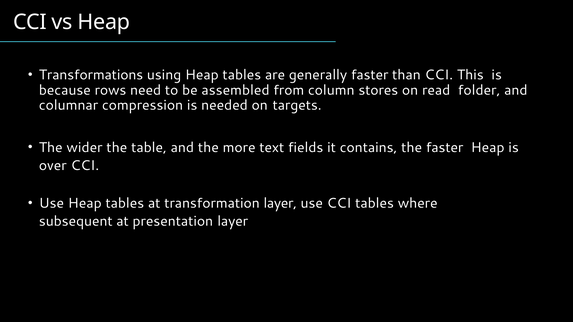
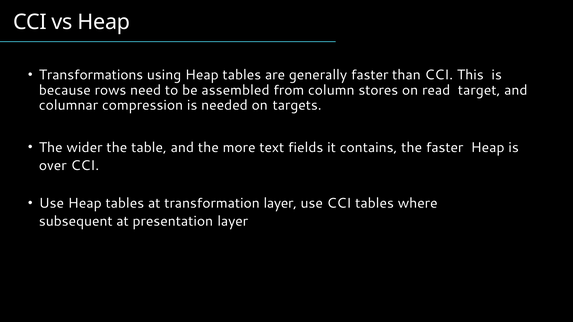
folder: folder -> target
